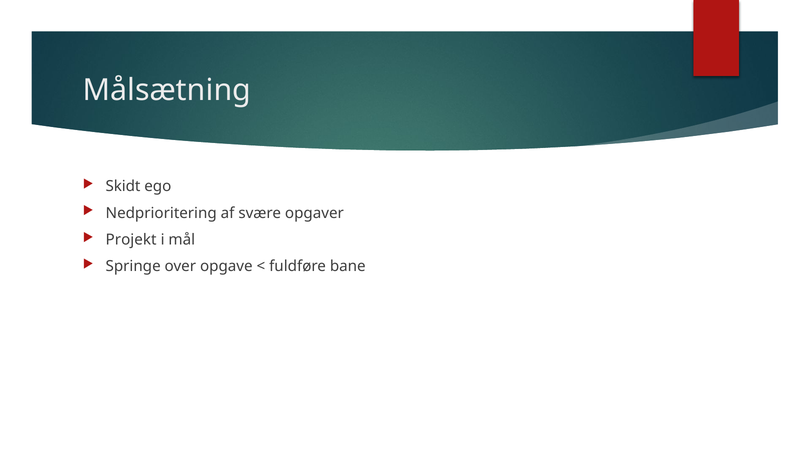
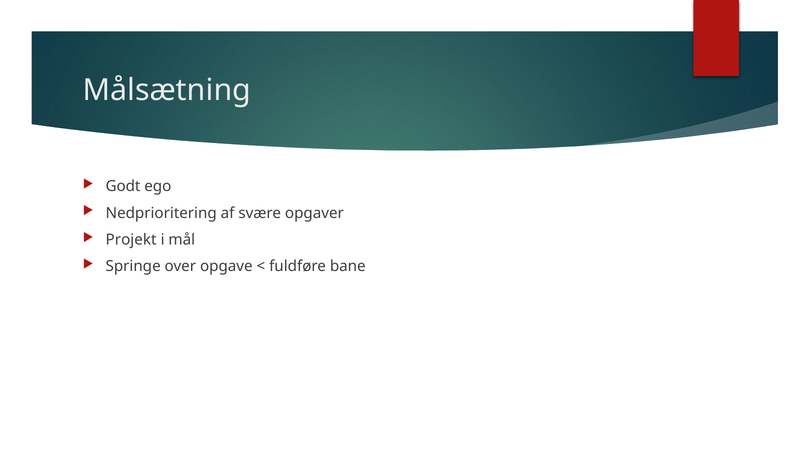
Skidt: Skidt -> Godt
